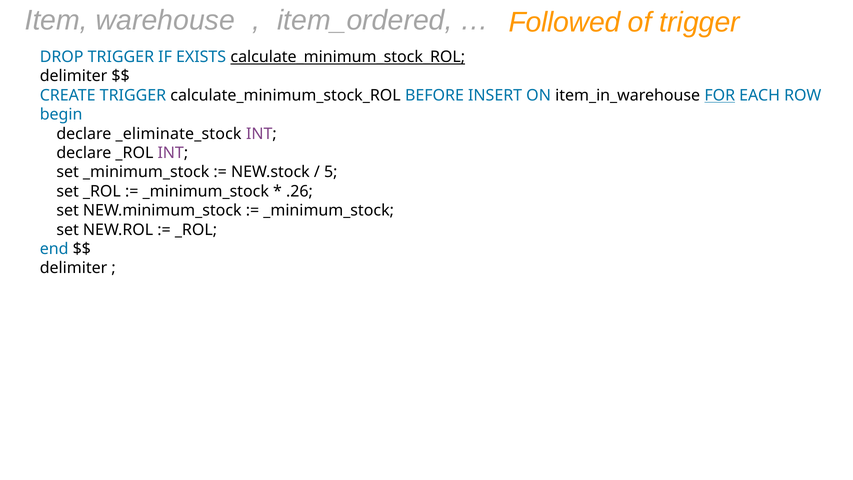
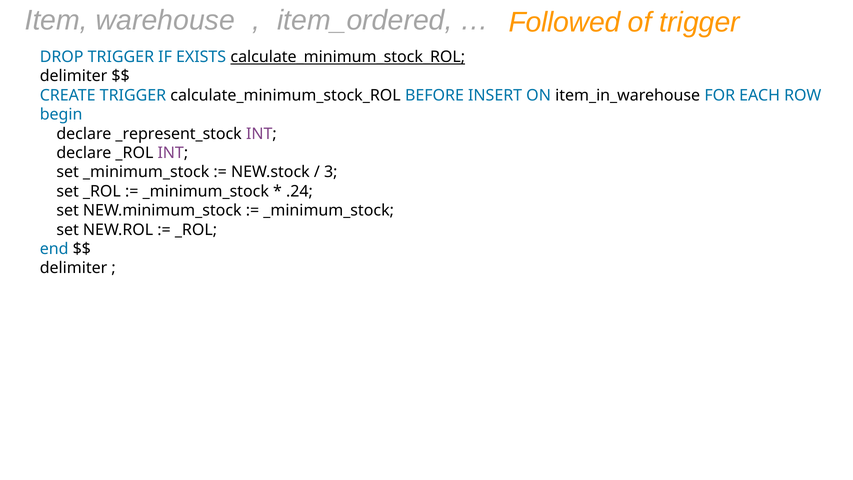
FOR underline: present -> none
_eliminate_stock: _eliminate_stock -> _represent_stock
5: 5 -> 3
.26: .26 -> .24
